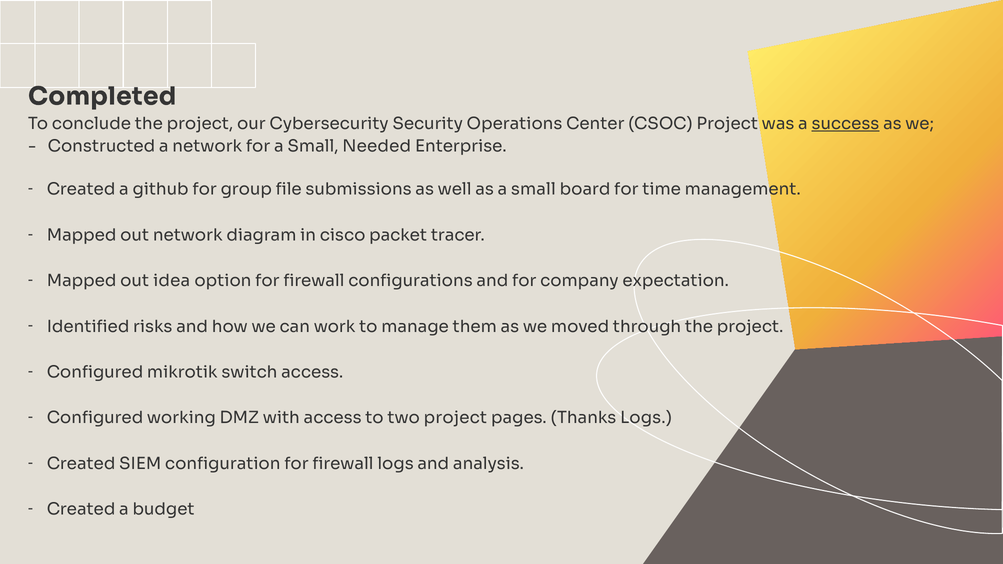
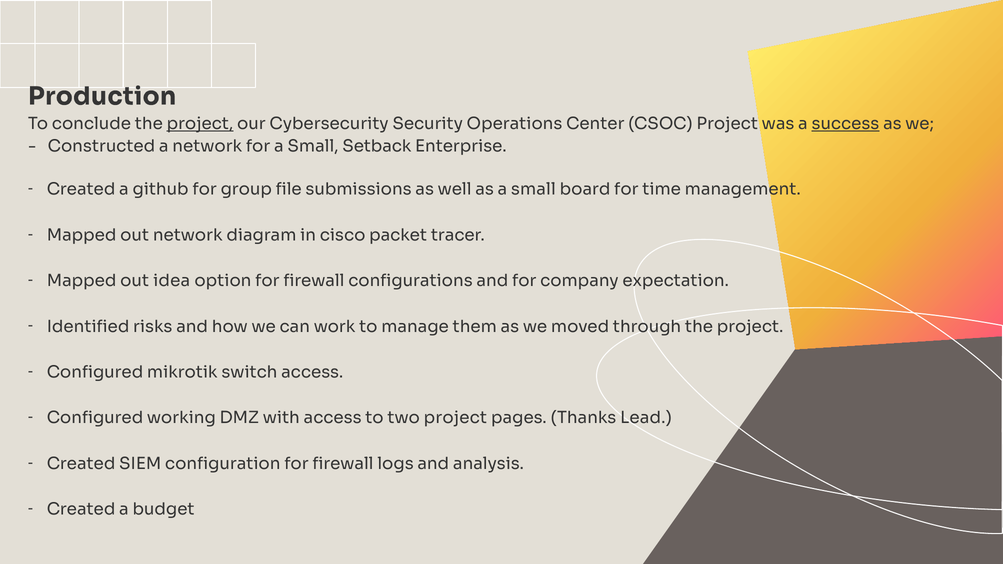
Completed: Completed -> Production
project at (200, 124) underline: none -> present
Needed: Needed -> Setback
Thanks Logs: Logs -> Lead
